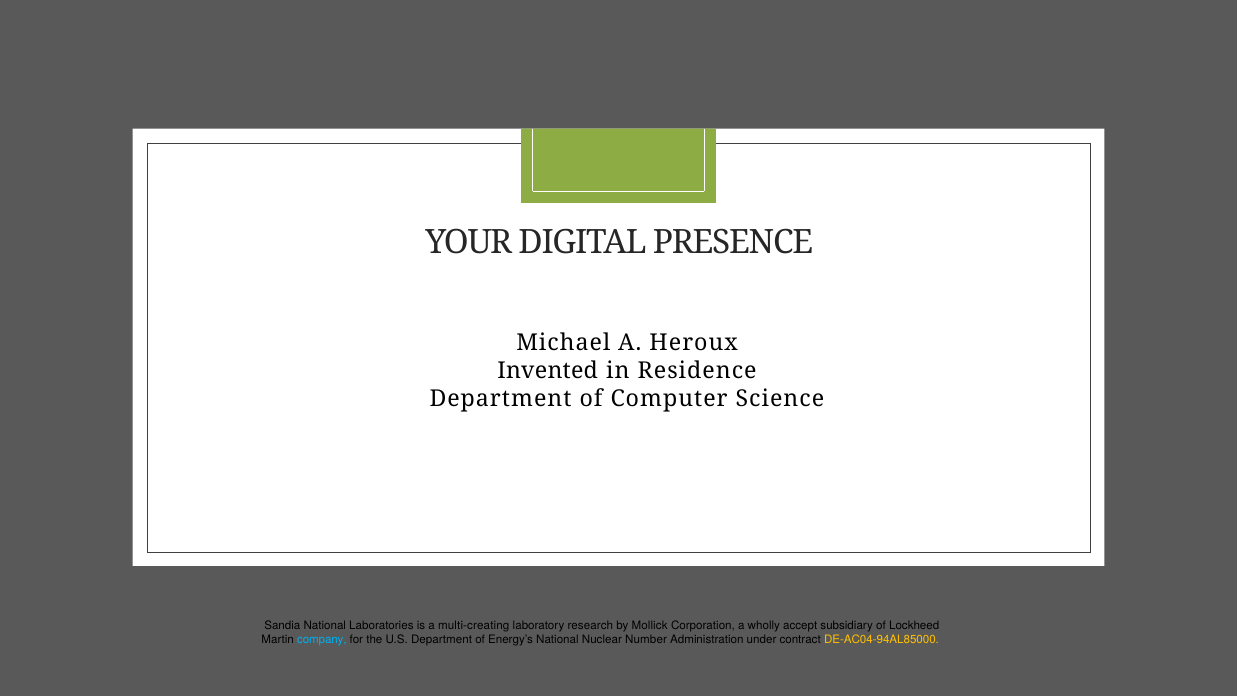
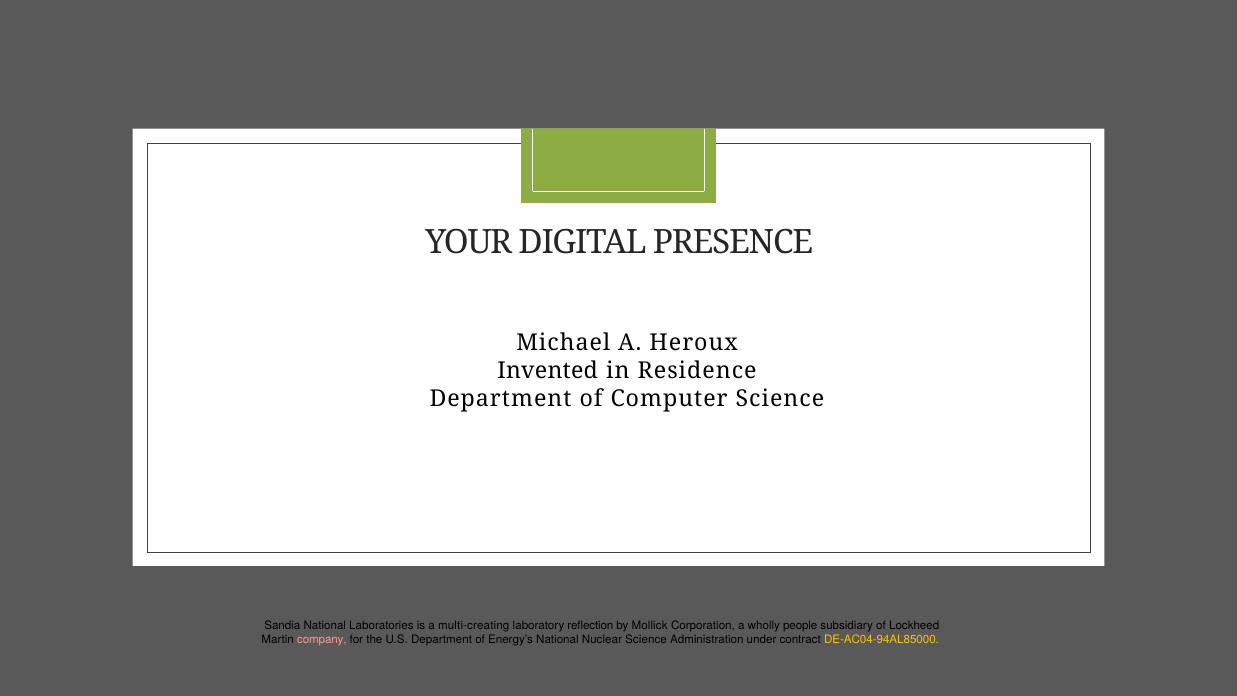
research: research -> reflection
accept: accept -> people
company colour: light blue -> pink
Nuclear Number: Number -> Science
